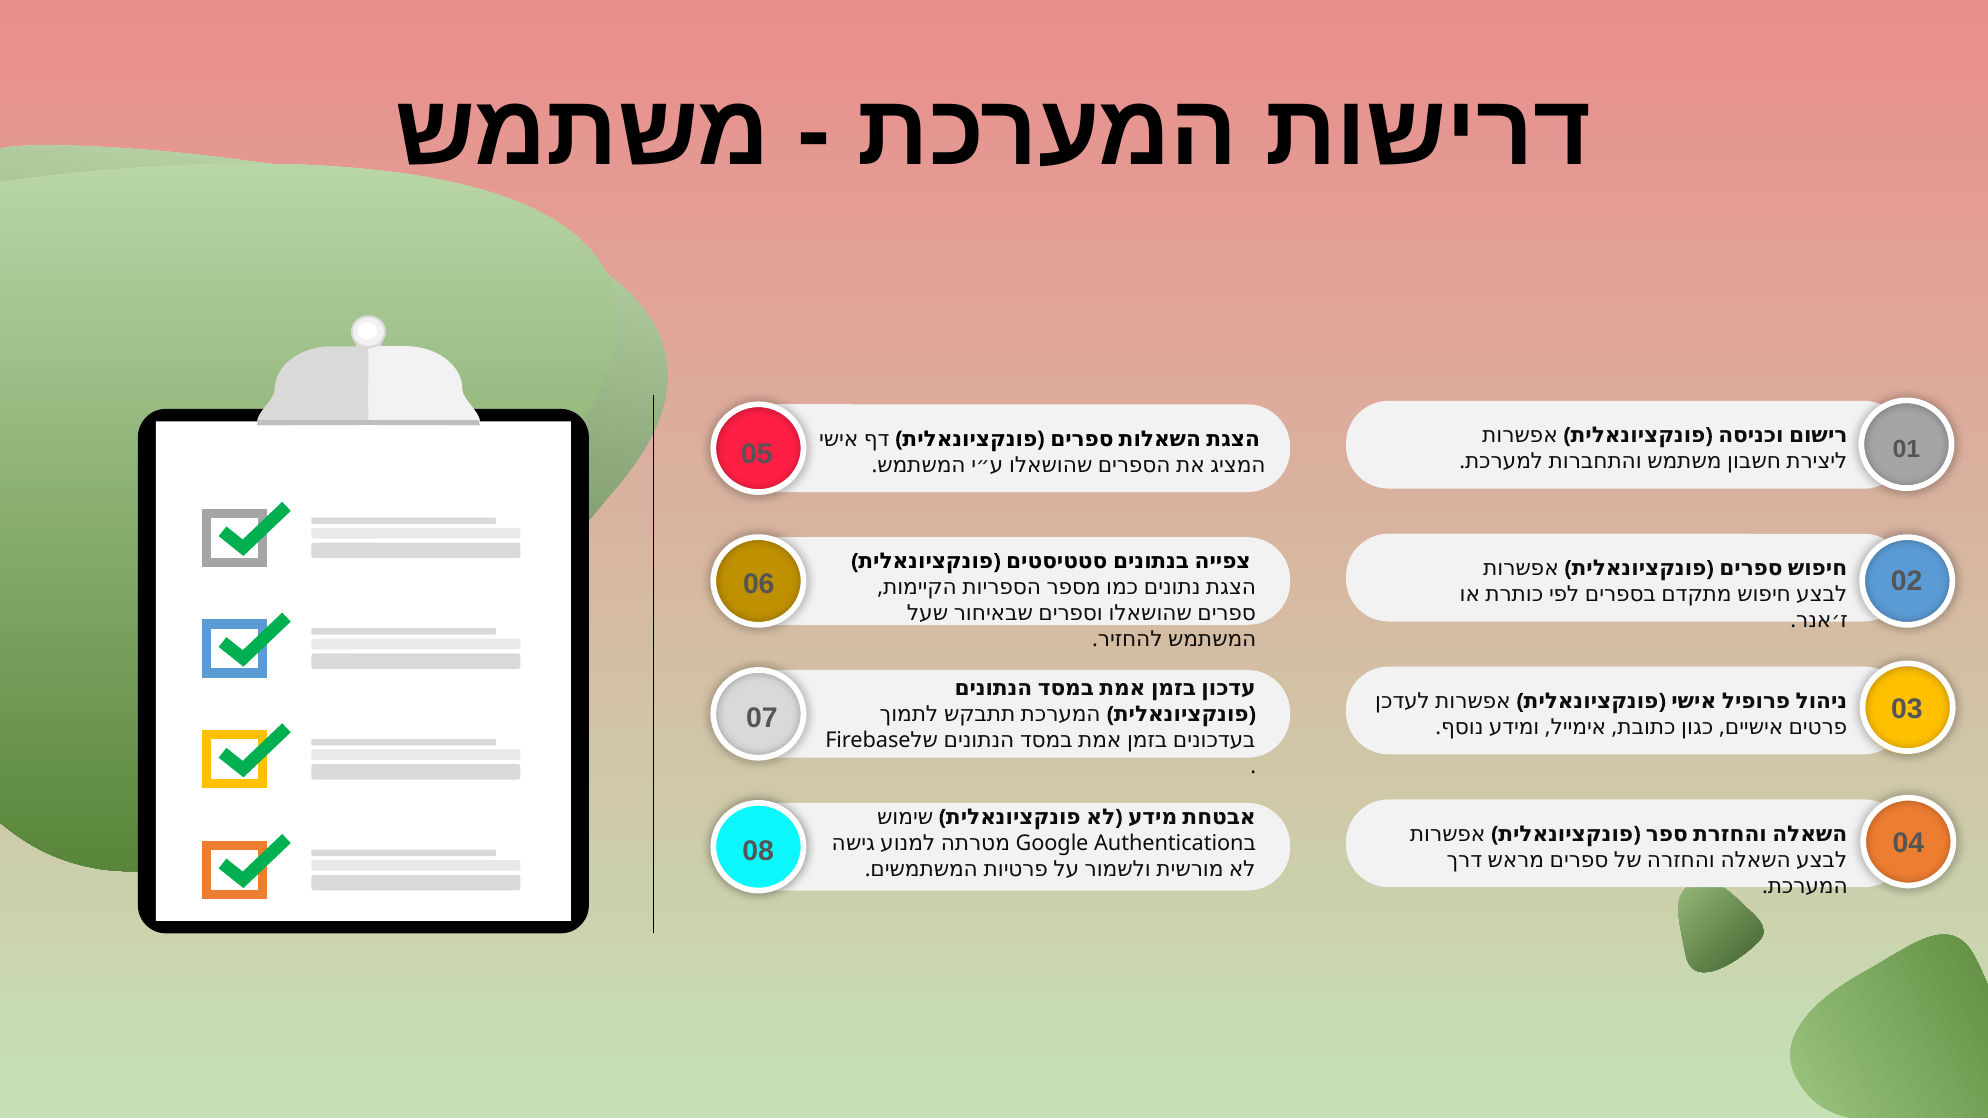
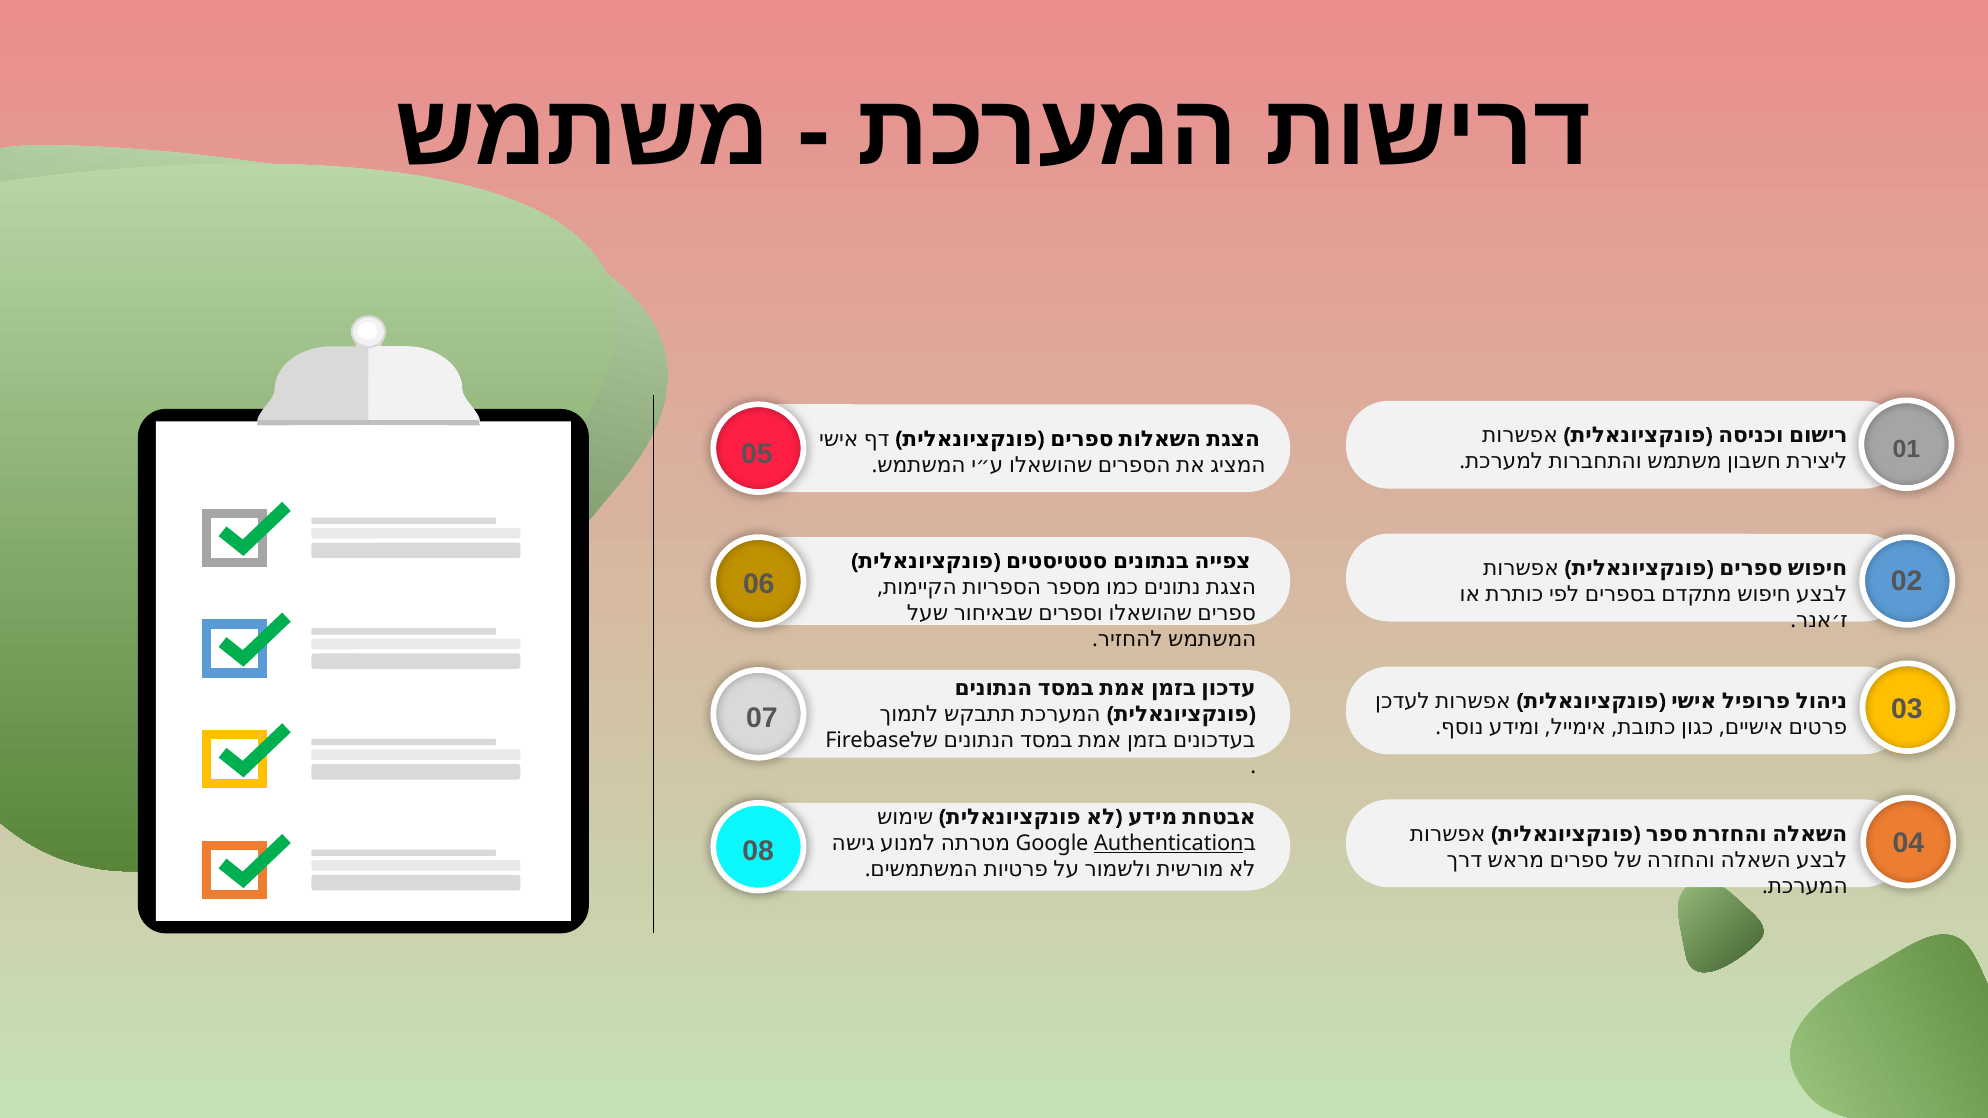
Authentication underline: none -> present
